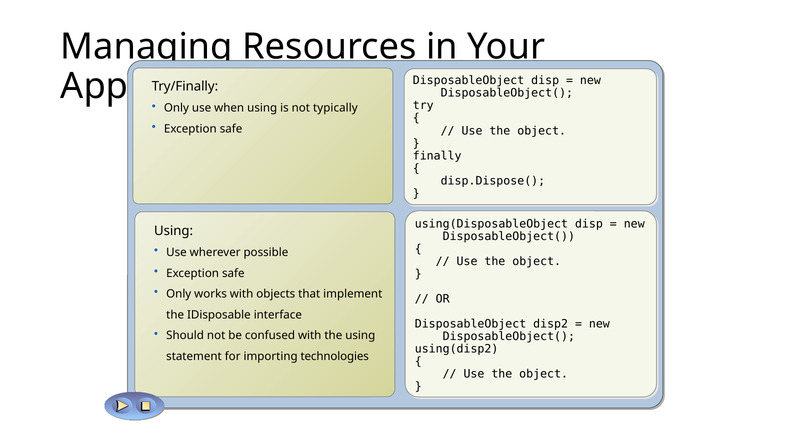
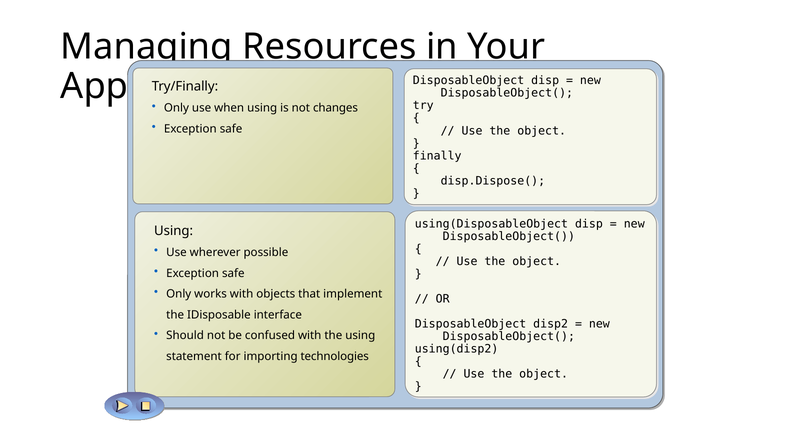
typically: typically -> changes
